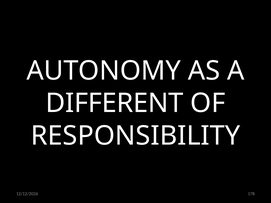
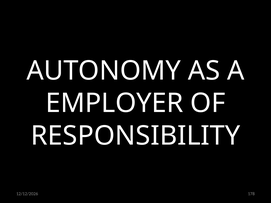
DIFFERENT: DIFFERENT -> EMPLOYER
